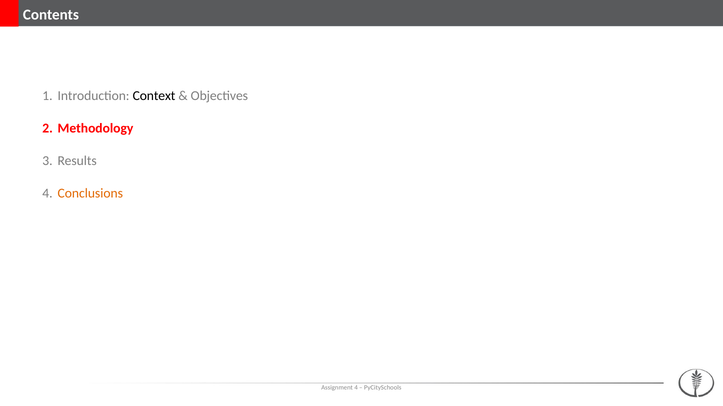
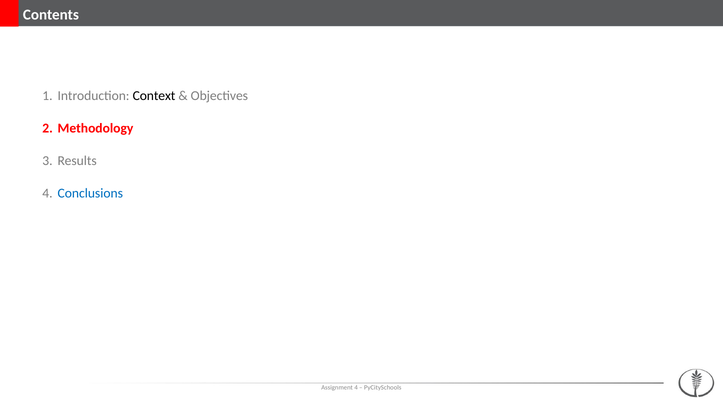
Conclusions colour: orange -> blue
